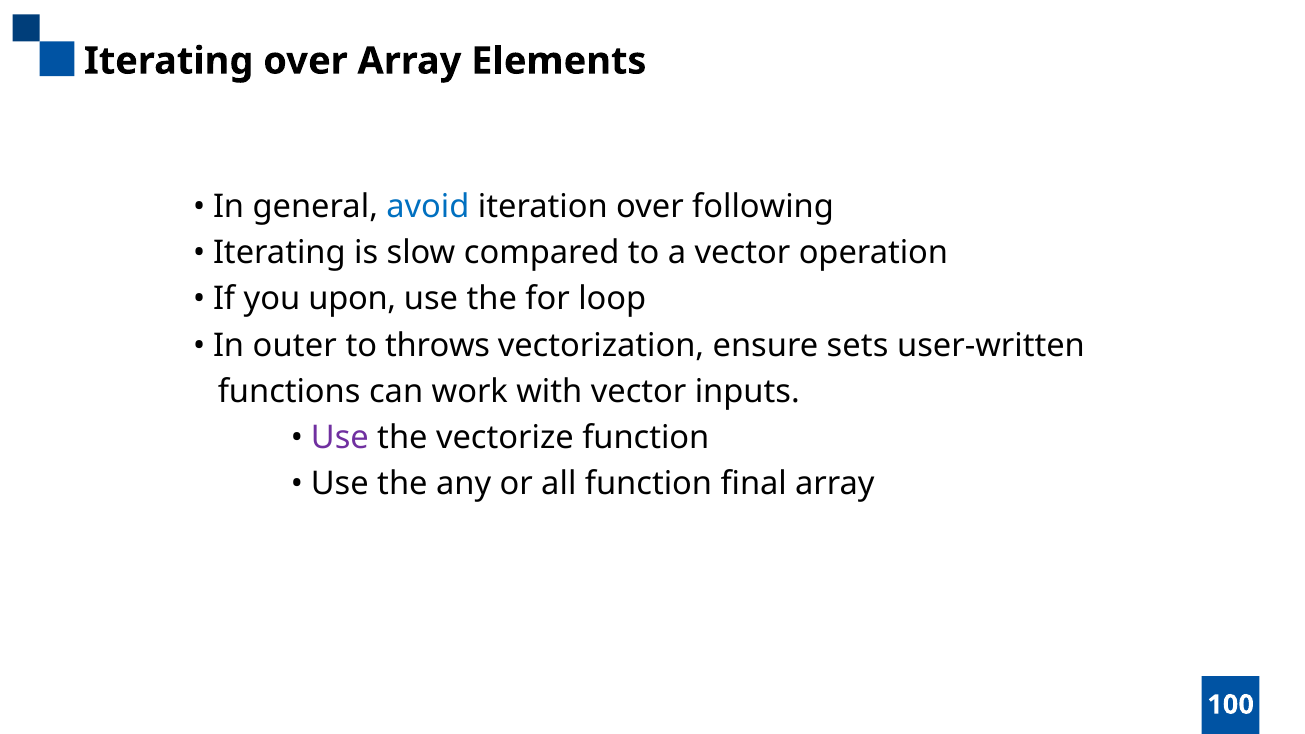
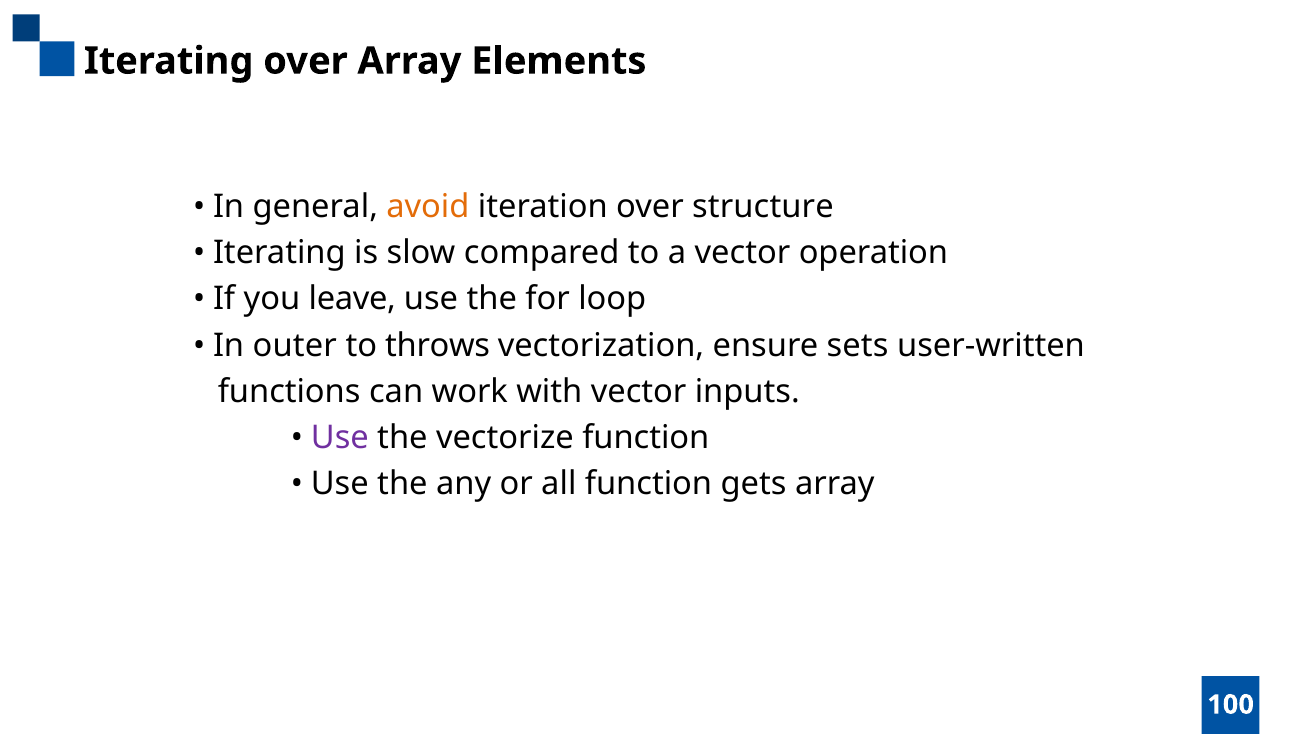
avoid colour: blue -> orange
following: following -> structure
upon: upon -> leave
final: final -> gets
